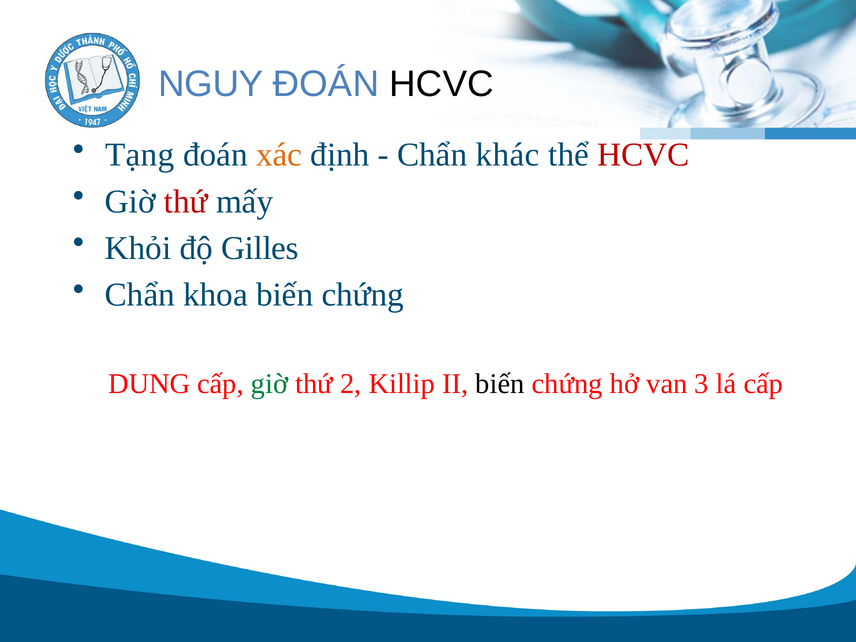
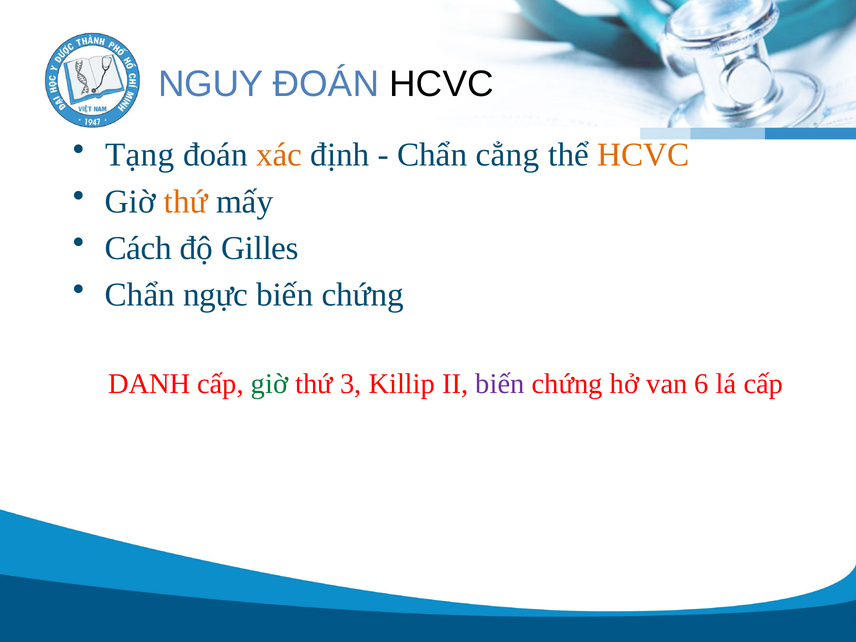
khác: khác -> cẳng
HCVC at (643, 155) colour: red -> orange
thứ at (186, 202) colour: red -> orange
Khỏi: Khỏi -> Cách
khoa: khoa -> ngực
DUNG: DUNG -> DANH
2: 2 -> 3
biến at (500, 384) colour: black -> purple
3: 3 -> 6
